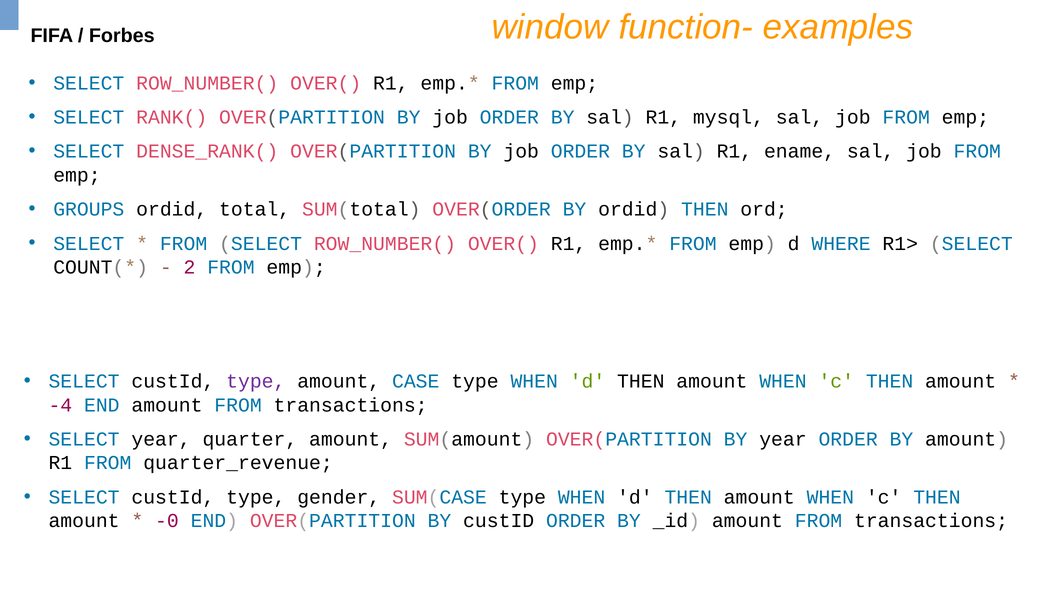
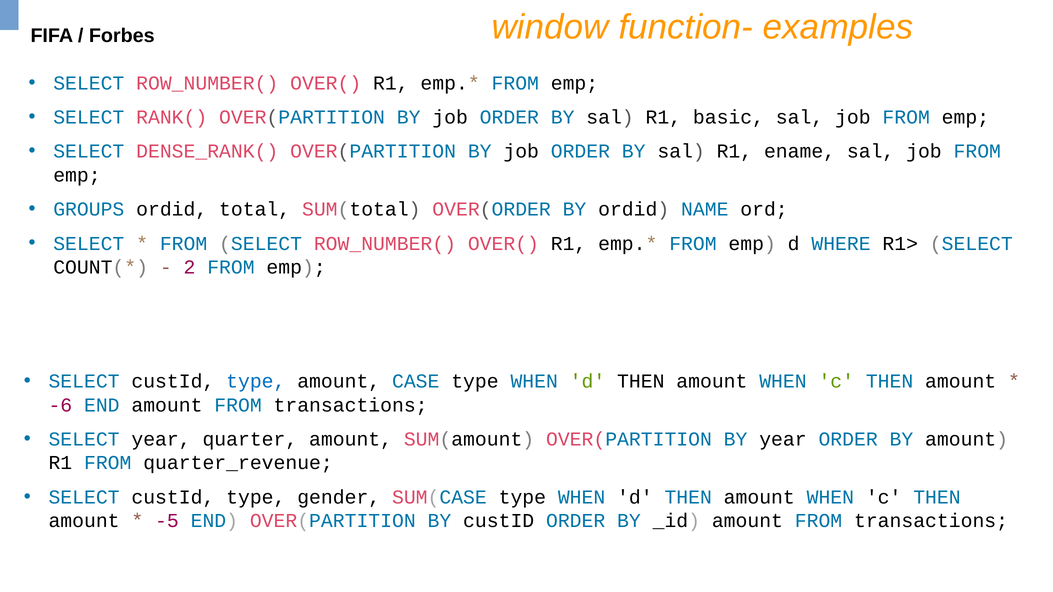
mysql: mysql -> basic
ordid THEN: THEN -> NAME
type at (256, 382) colour: purple -> blue
-4: -4 -> -6
-0: -0 -> -5
